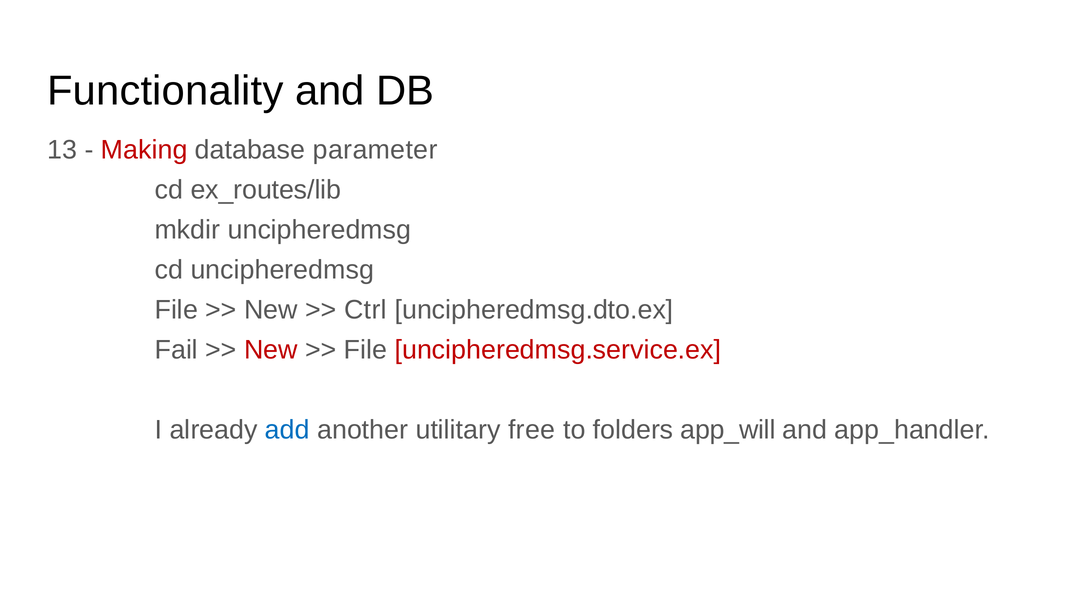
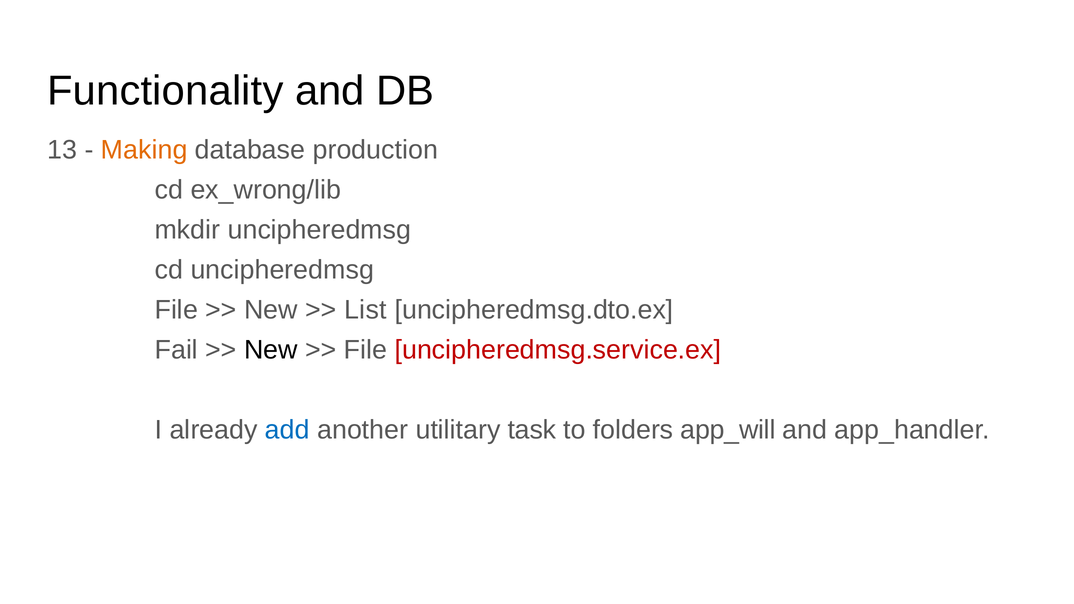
Making colour: red -> orange
parameter: parameter -> production
ex_routes/lib: ex_routes/lib -> ex_wrong/lib
Ctrl: Ctrl -> List
New at (271, 350) colour: red -> black
free: free -> task
